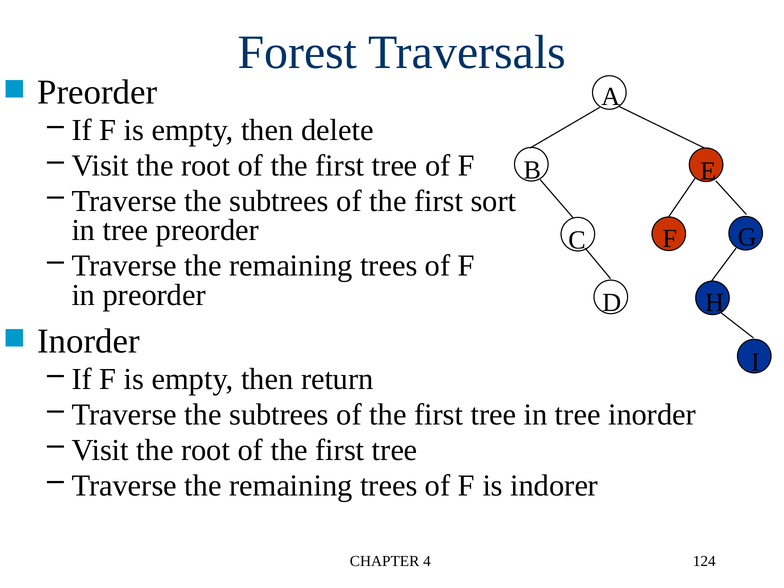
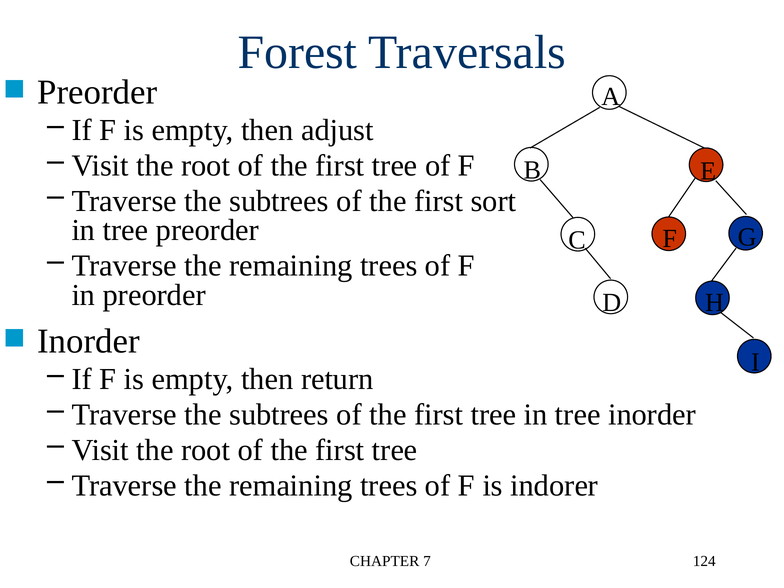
delete: delete -> adjust
4: 4 -> 7
